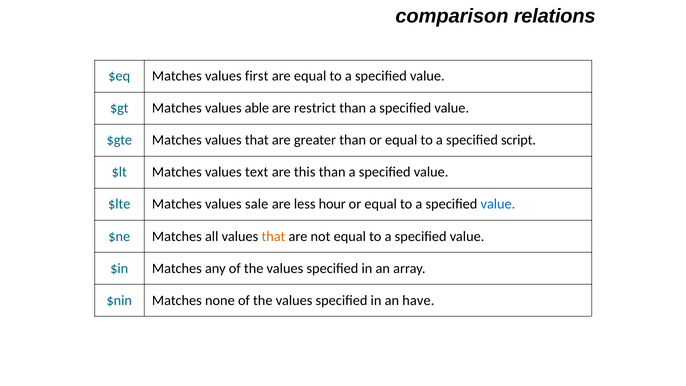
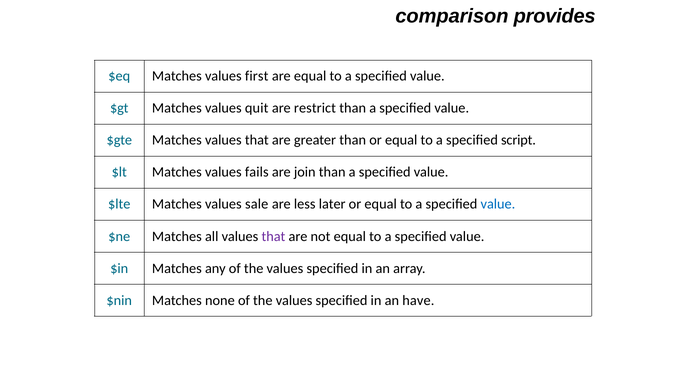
relations: relations -> provides
able: able -> quit
text: text -> fails
this: this -> join
hour: hour -> later
that at (273, 236) colour: orange -> purple
